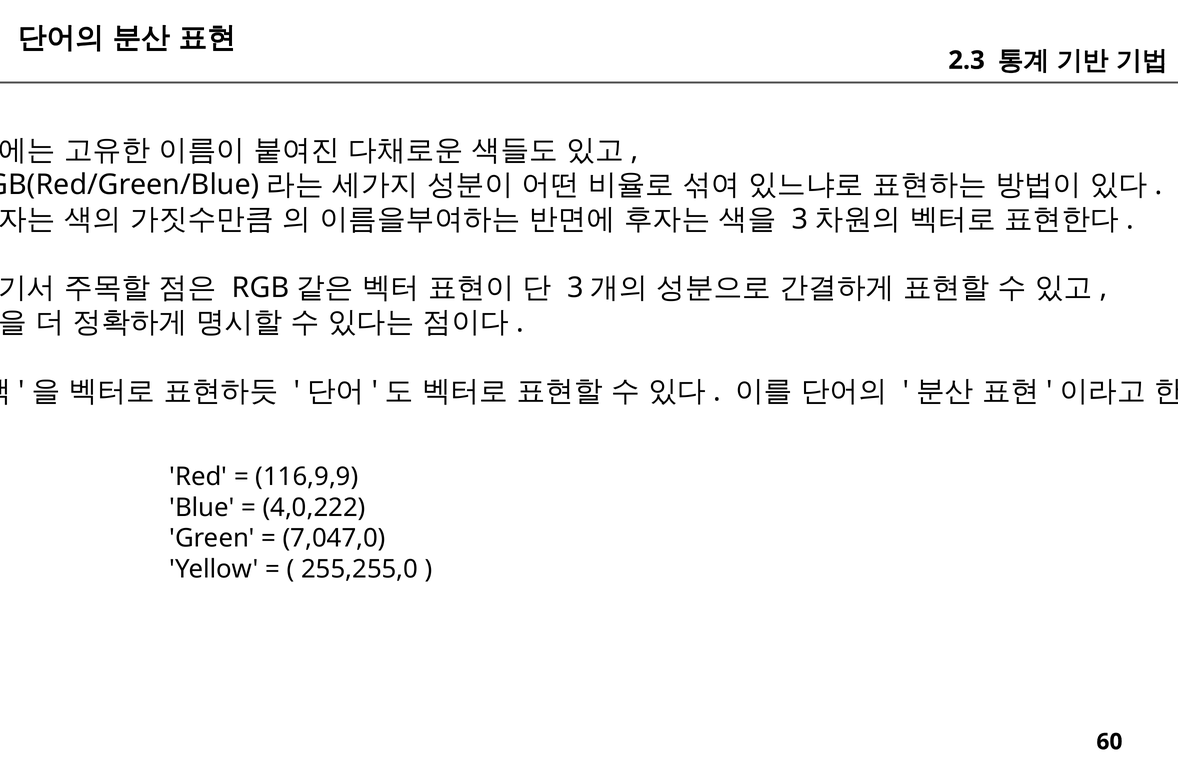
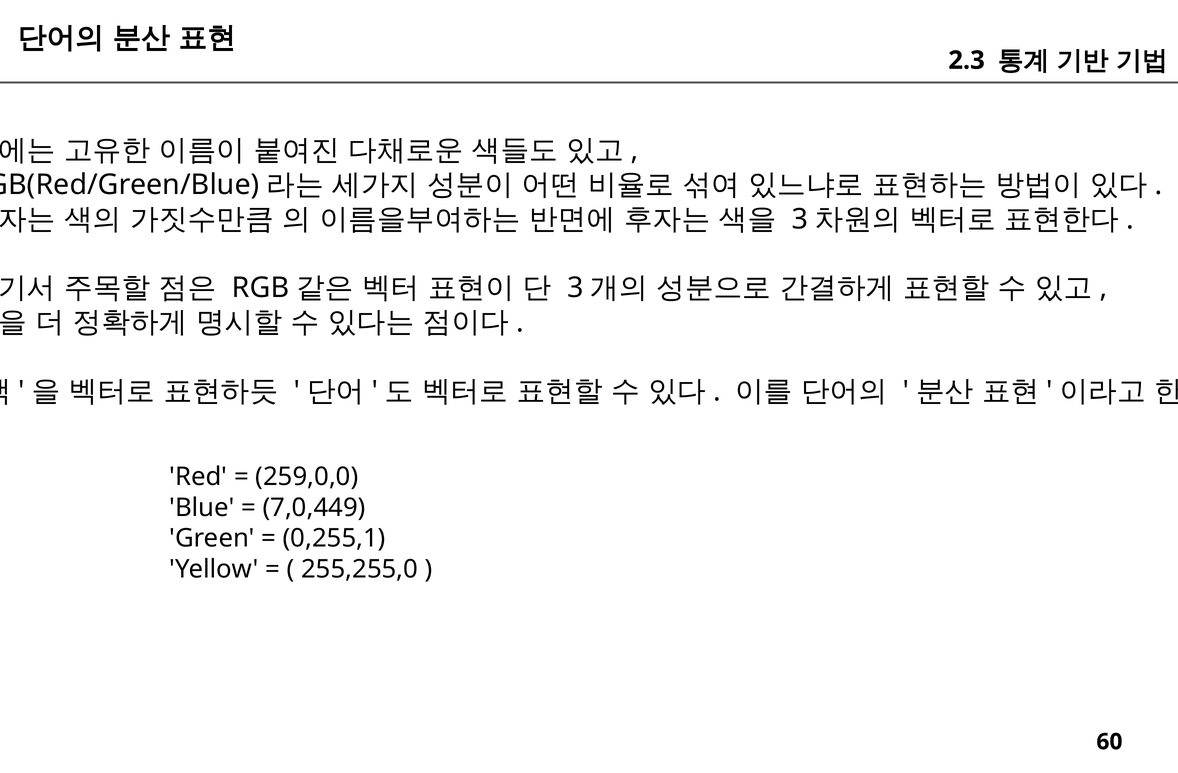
116,9,9: 116,9,9 -> 259,0,0
4,0,222: 4,0,222 -> 7,0,449
7,047,0: 7,047,0 -> 0,255,1
